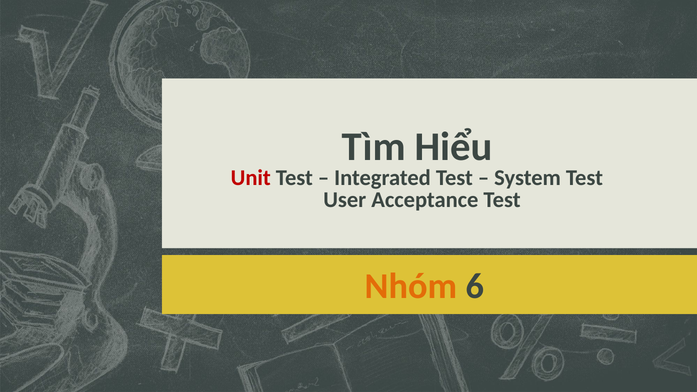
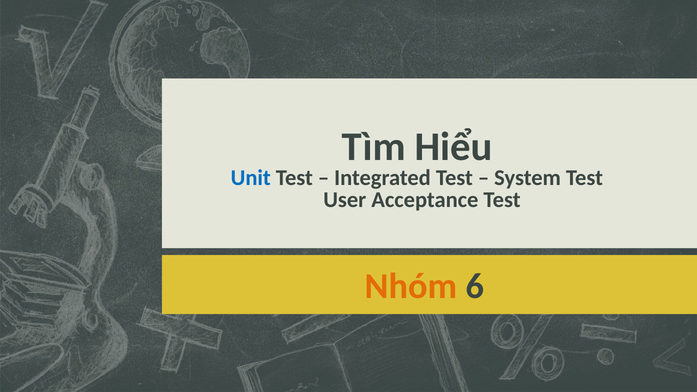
Unit colour: red -> blue
